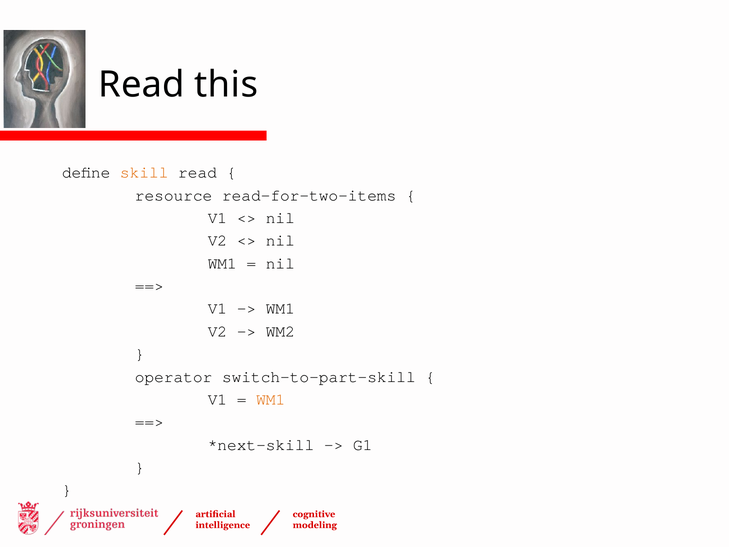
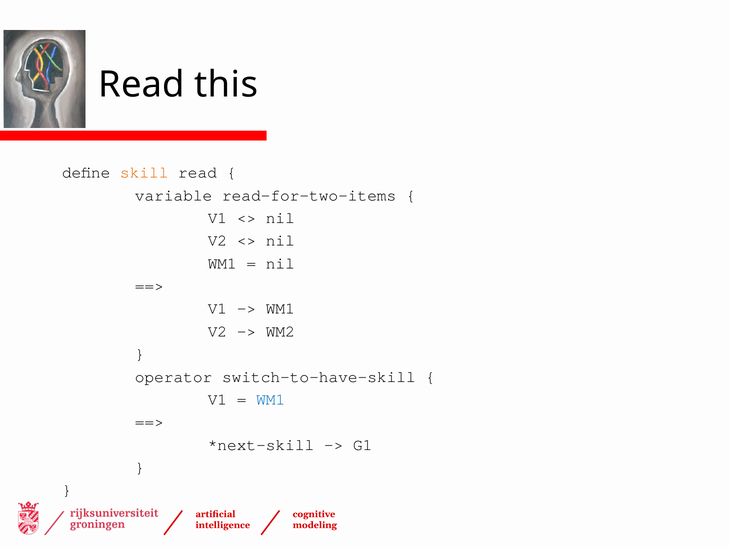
resource: resource -> variable
switch-to-part-skill: switch-to-part-skill -> switch-to-have-skill
WM1 at (271, 399) colour: orange -> blue
